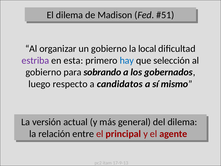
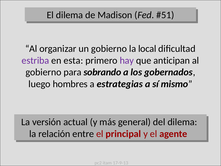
hay colour: blue -> purple
selección: selección -> anticipan
respecto: respecto -> hombres
candidatos: candidatos -> estrategias
